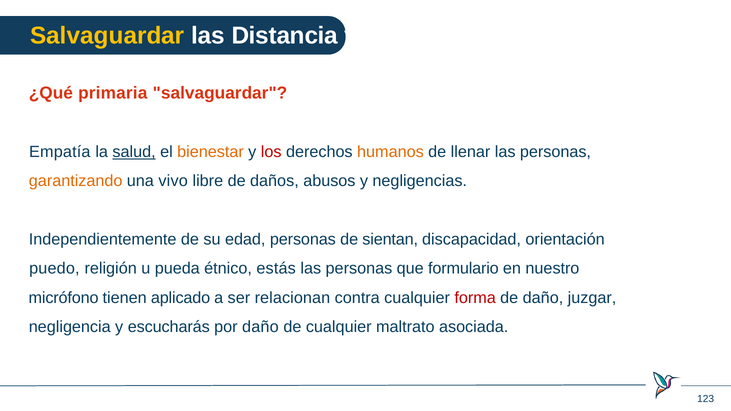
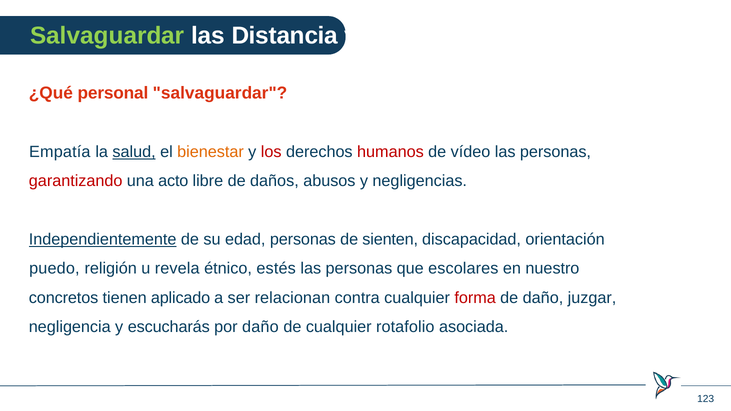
Salvaguardar at (107, 36) colour: yellow -> light green
primaria: primaria -> personal
humanos colour: orange -> red
llenar: llenar -> vídeo
garantizando colour: orange -> red
vivo: vivo -> acto
Independientemente underline: none -> present
sientan: sientan -> sienten
pueda: pueda -> revela
estás: estás -> estés
formulario: formulario -> escolares
micrófono: micrófono -> concretos
maltrato: maltrato -> rotafolio
